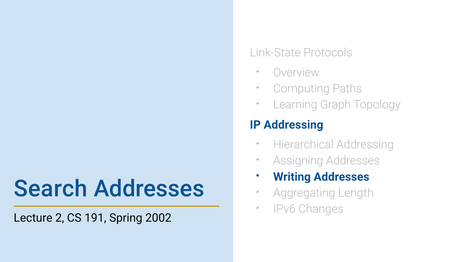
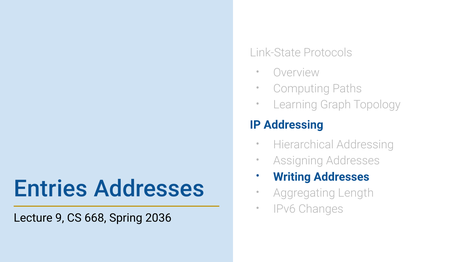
Search: Search -> Entries
2: 2 -> 9
191: 191 -> 668
2002: 2002 -> 2036
